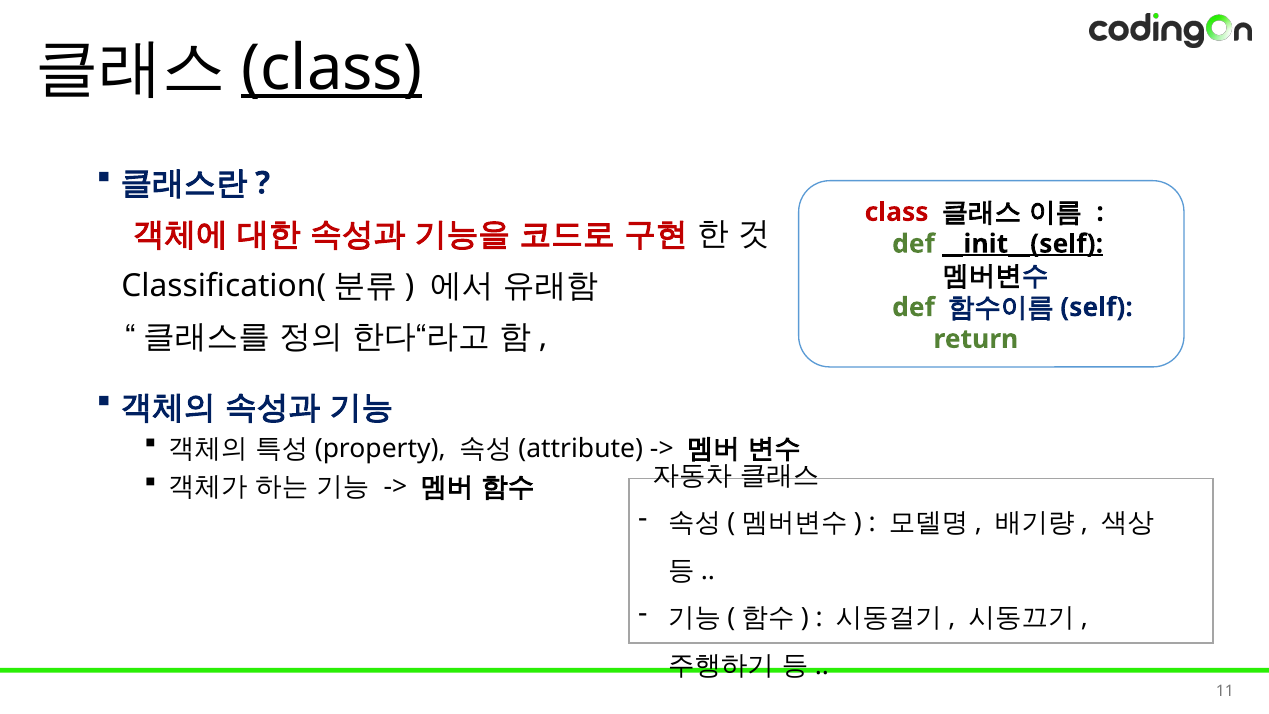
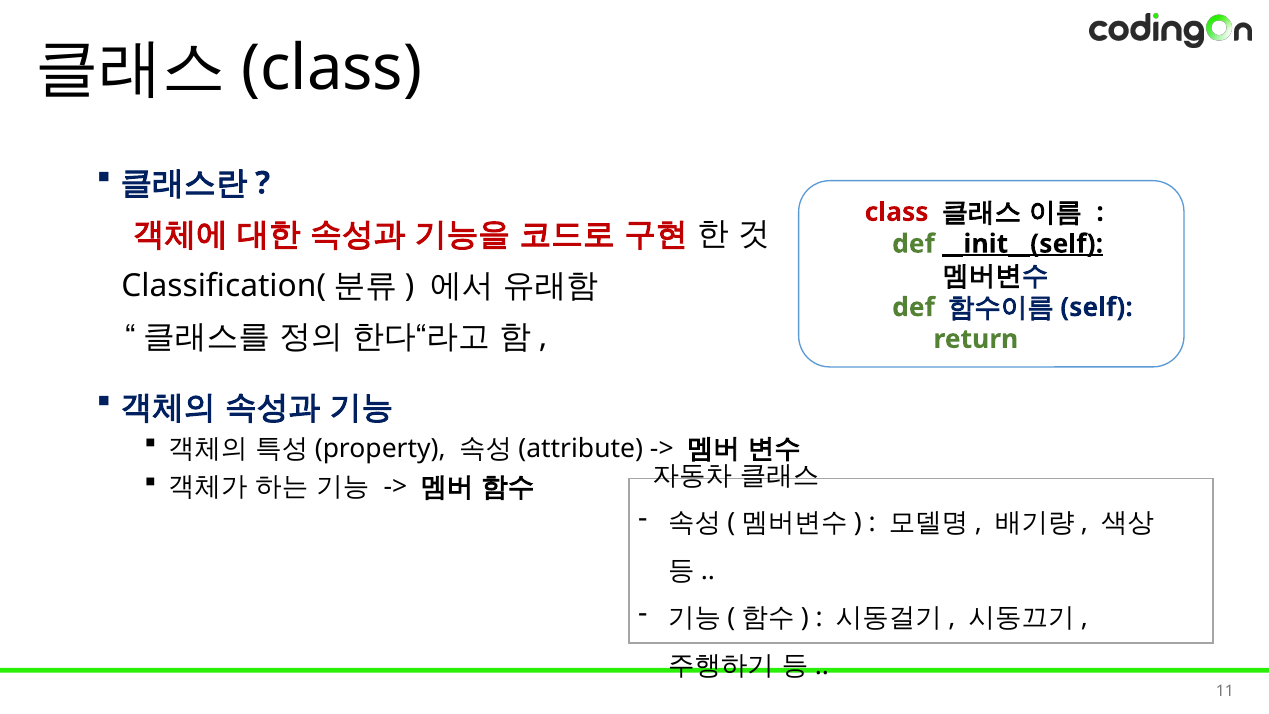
class at (332, 69) underline: present -> none
